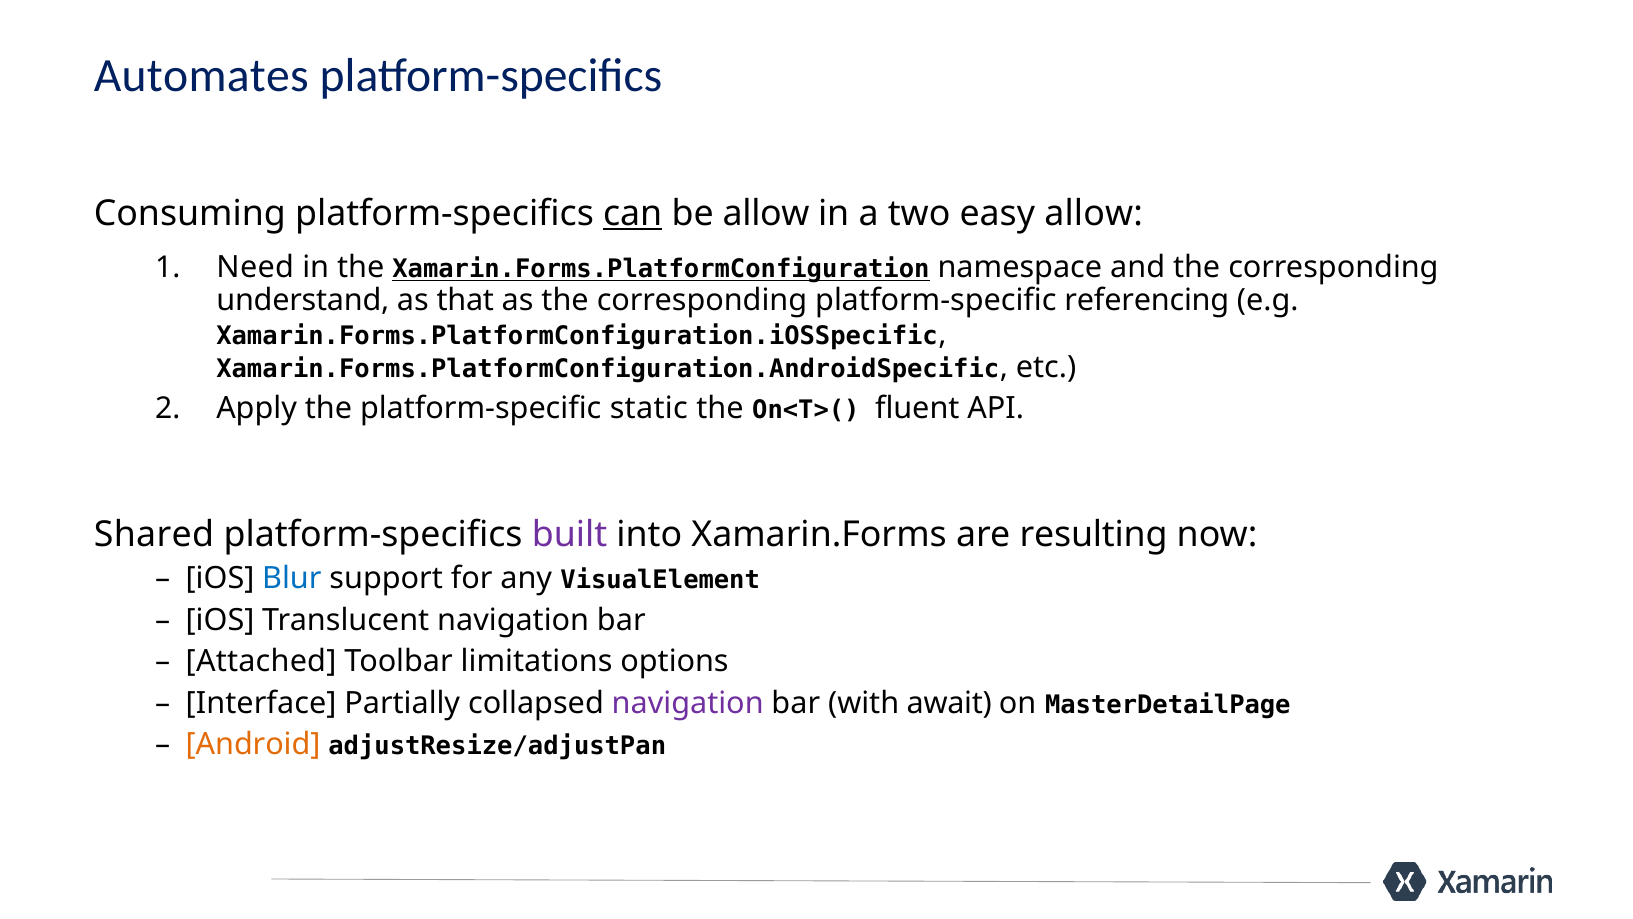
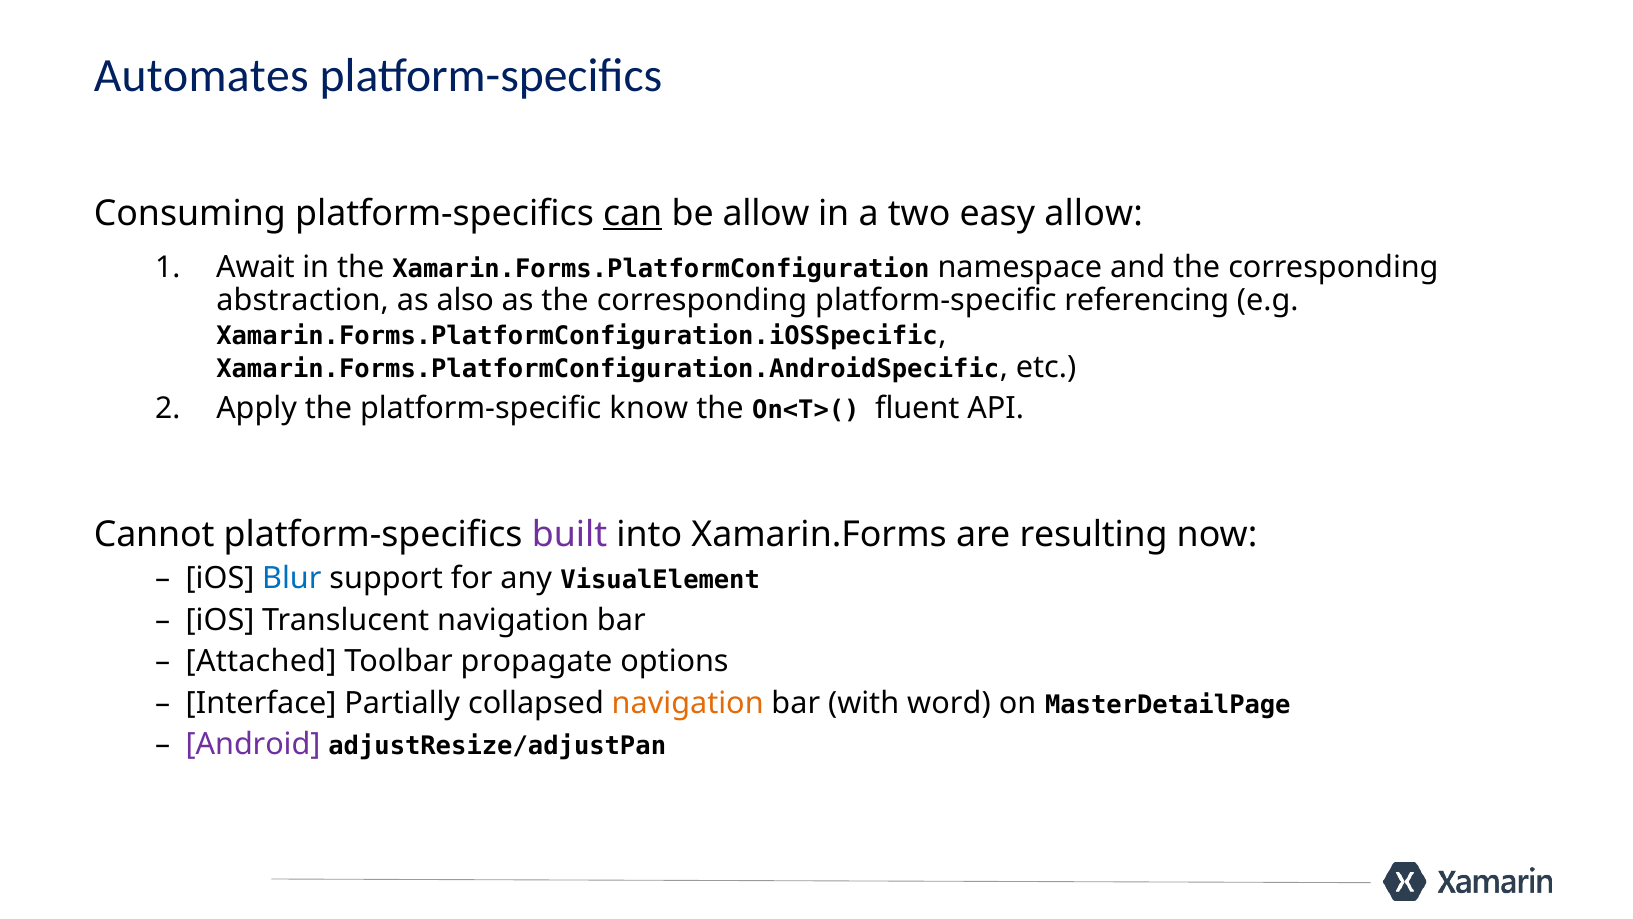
Need: Need -> Await
Xamarin.Forms.PlatformConfiguration underline: present -> none
understand: understand -> abstraction
that: that -> also
static: static -> know
Shared: Shared -> Cannot
limitations: limitations -> propagate
navigation at (688, 703) colour: purple -> orange
await: await -> word
Android colour: orange -> purple
